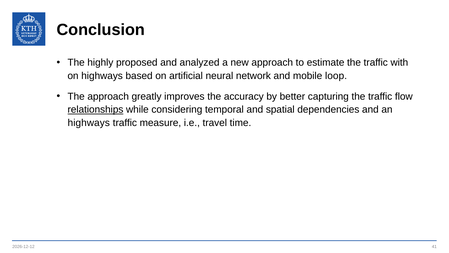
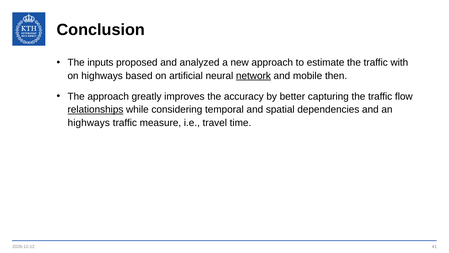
highly: highly -> inputs
network underline: none -> present
loop: loop -> then
